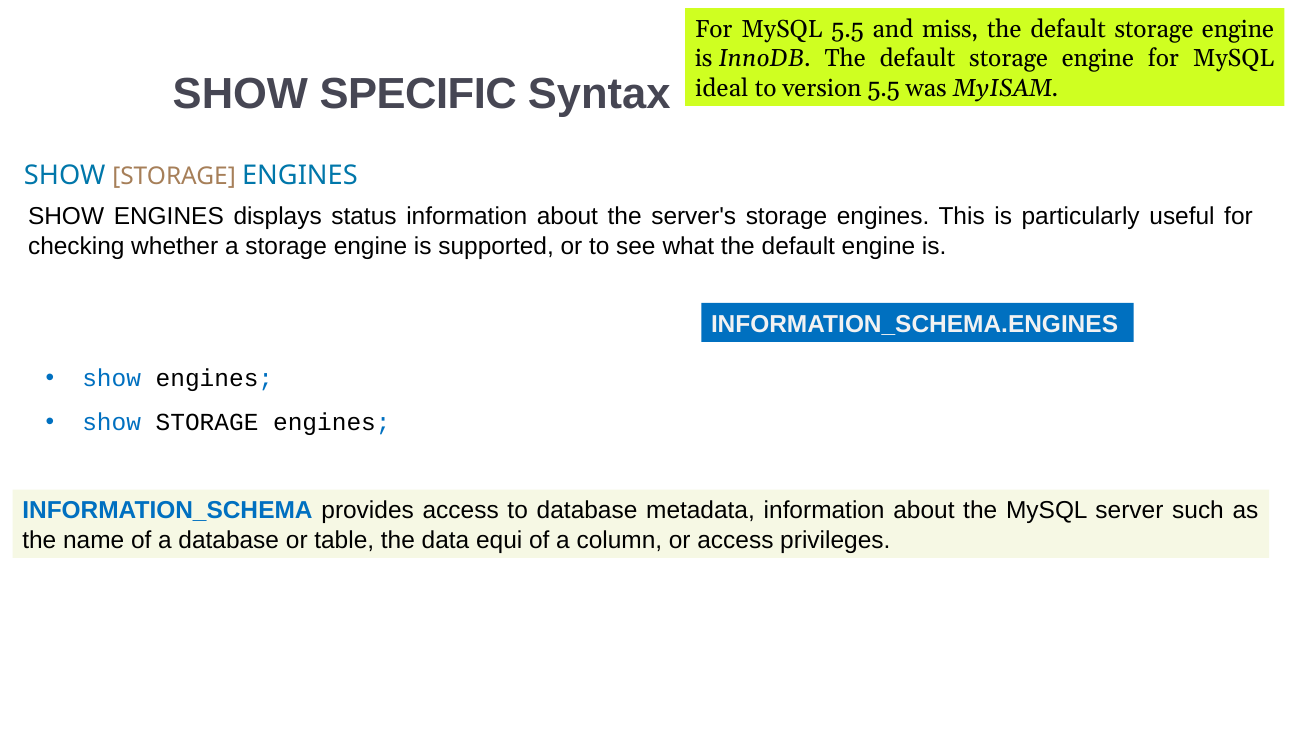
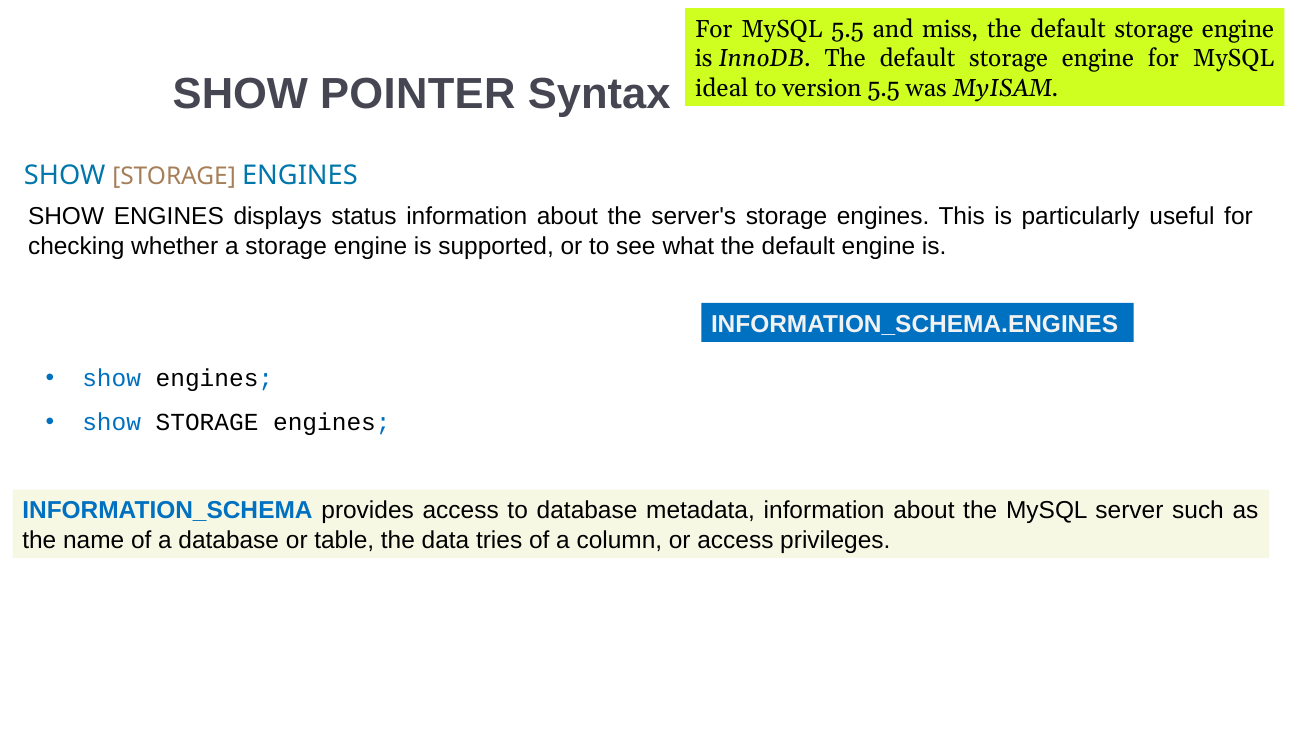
SPECIFIC: SPECIFIC -> POINTER
equi: equi -> tries
